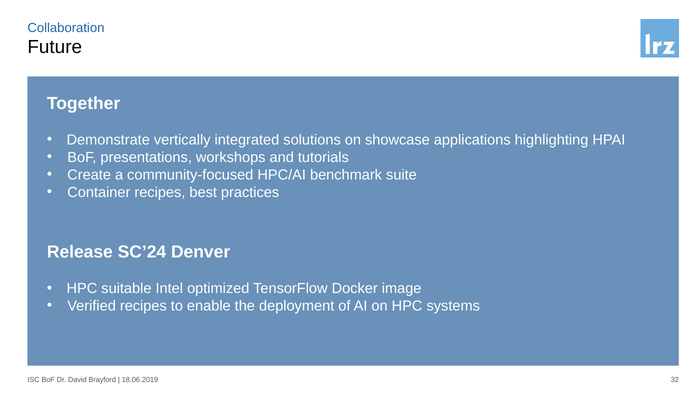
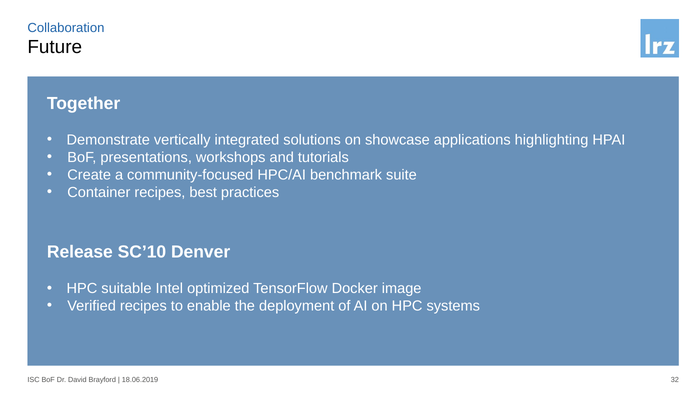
SC’24: SC’24 -> SC’10
